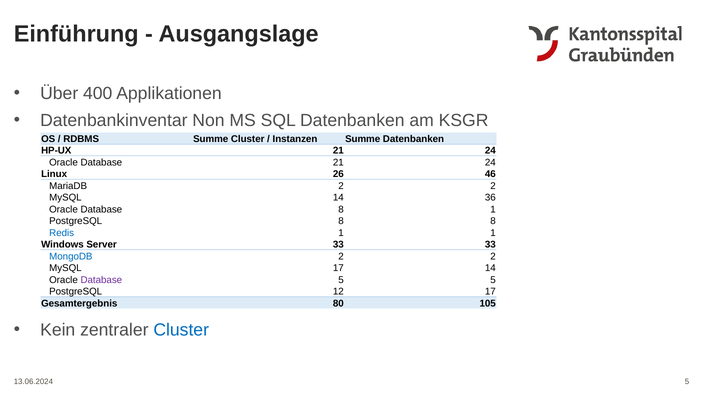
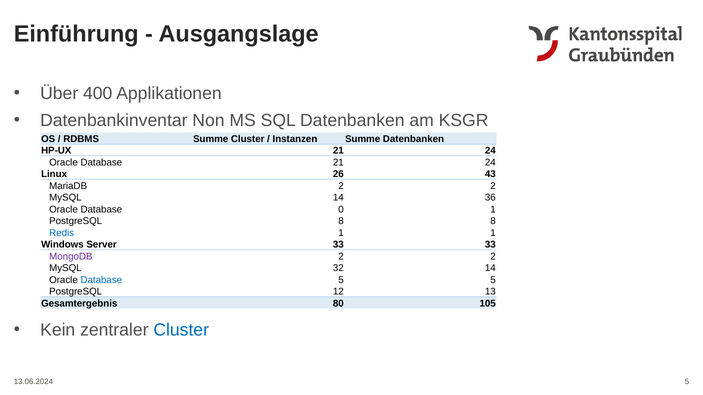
46: 46 -> 43
Database 8: 8 -> 0
MongoDB colour: blue -> purple
MySQL 17: 17 -> 32
Database at (101, 280) colour: purple -> blue
12 17: 17 -> 13
